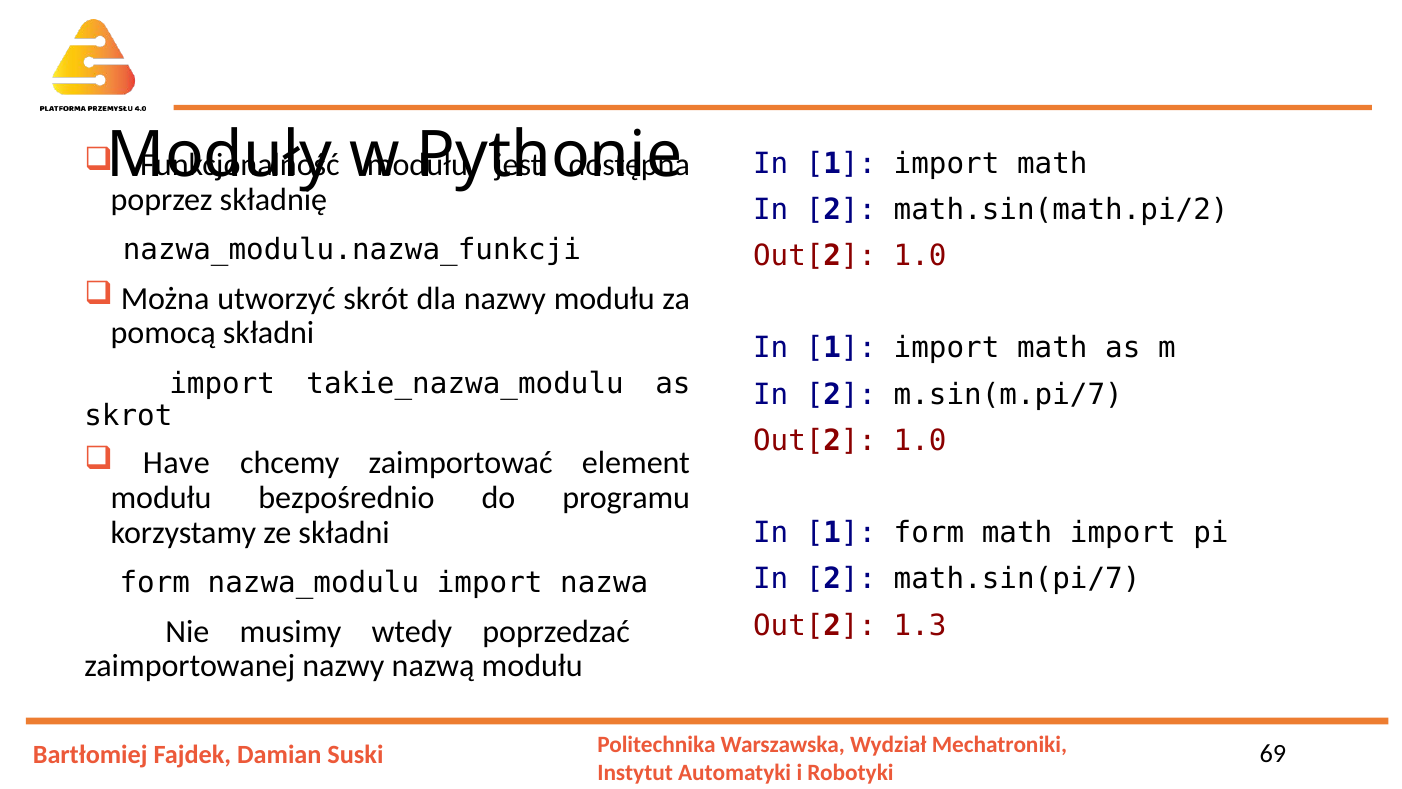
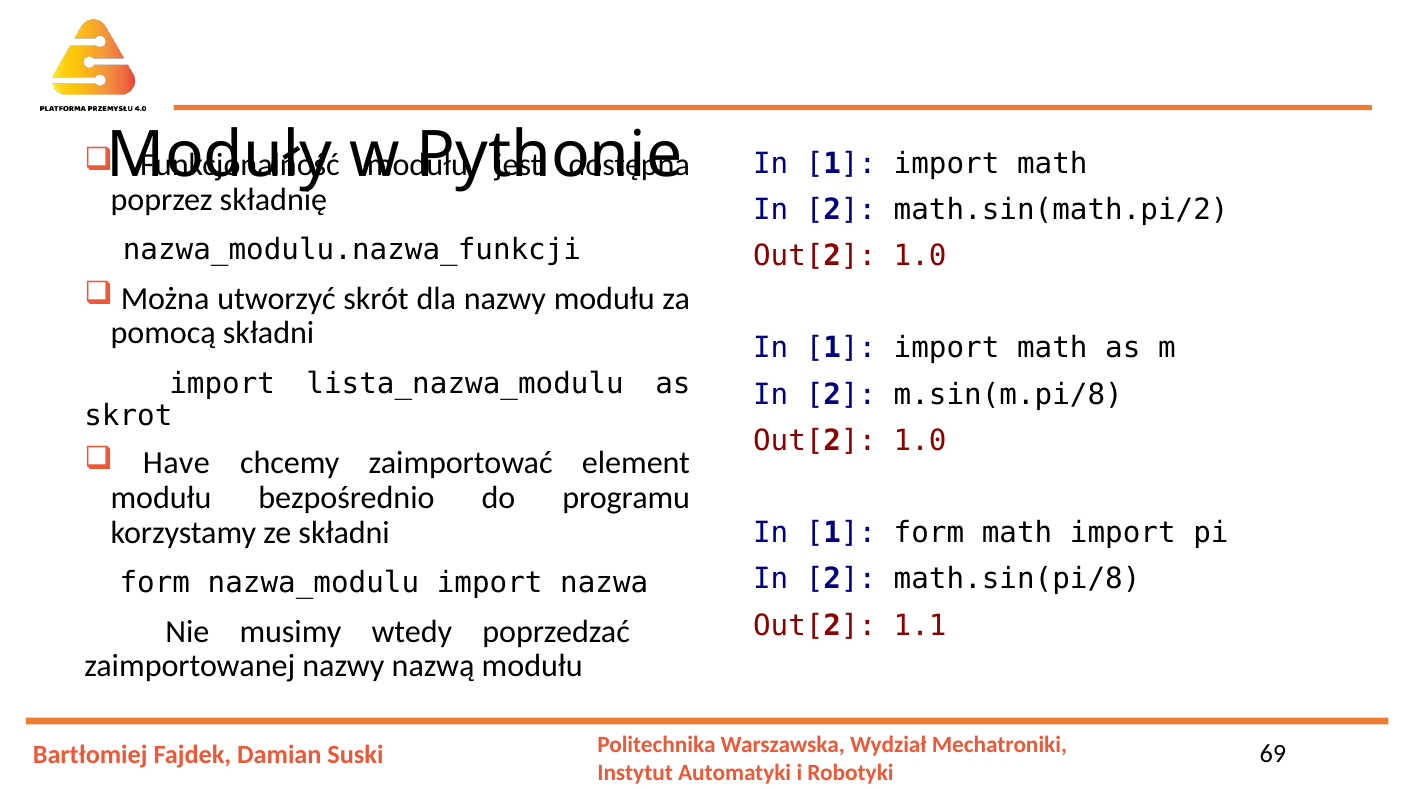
takie_nazwa_modulu: takie_nazwa_modulu -> lista_nazwa_modulu
m.sin(m.pi/7: m.sin(m.pi/7 -> m.sin(m.pi/8
math.sin(pi/7: math.sin(pi/7 -> math.sin(pi/8
1.3: 1.3 -> 1.1
